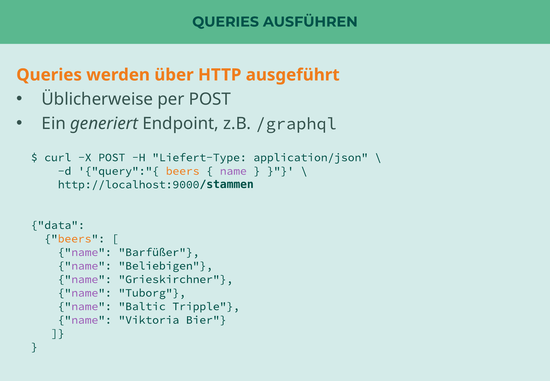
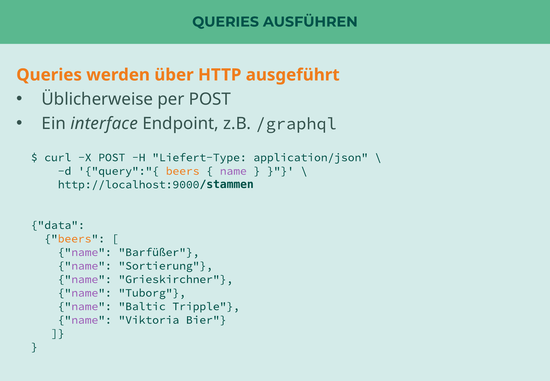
generiert: generiert -> interface
Beliebigen: Beliebigen -> Sortierung
